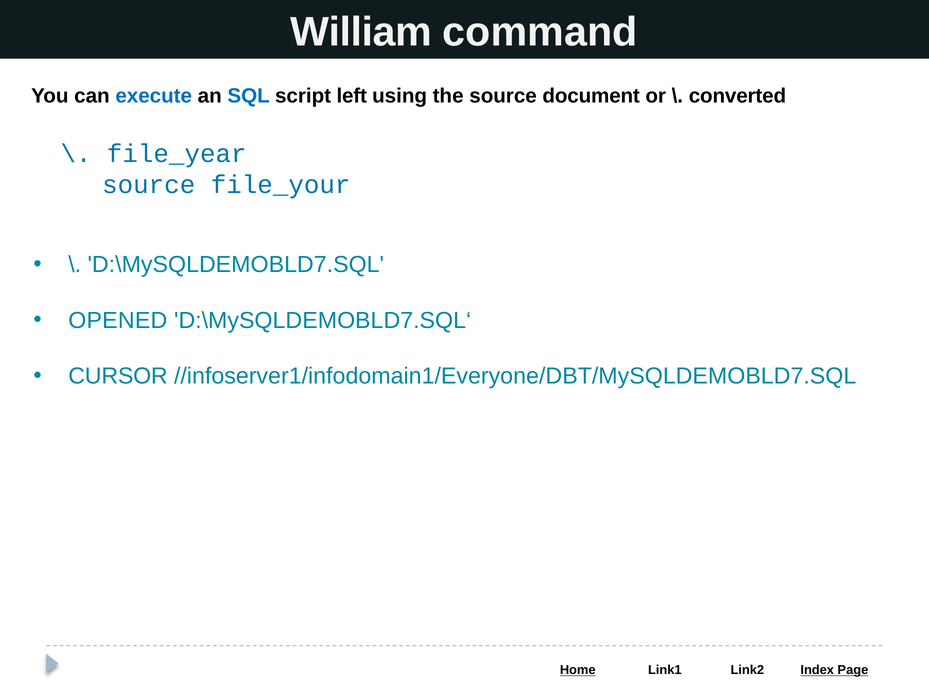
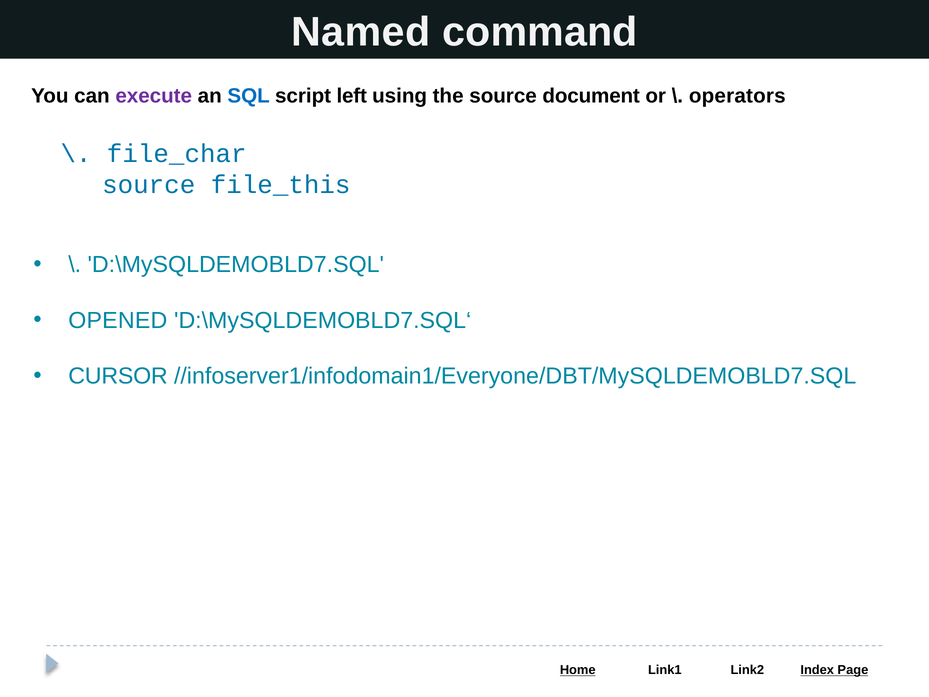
William: William -> Named
execute colour: blue -> purple
converted: converted -> operators
file_year: file_year -> file_char
file_your: file_your -> file_this
